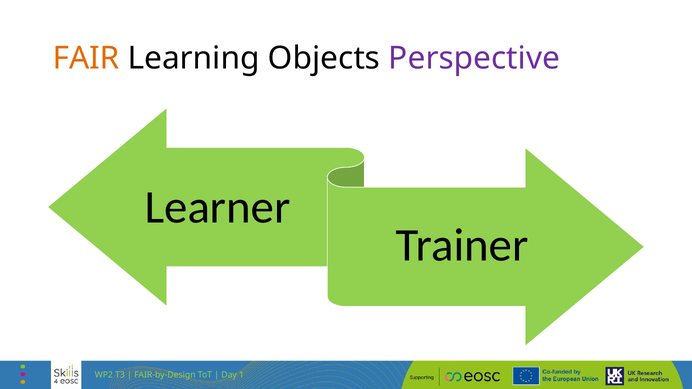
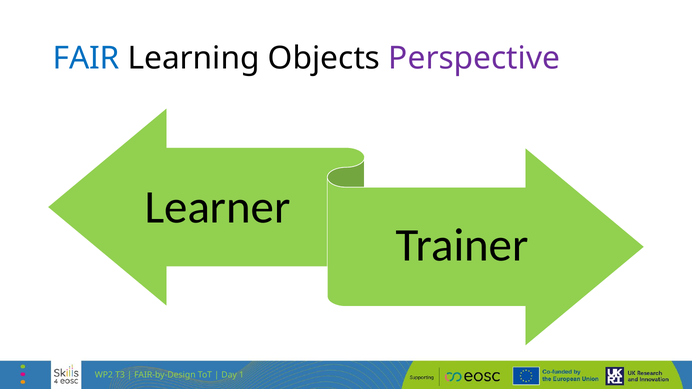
FAIR colour: orange -> blue
